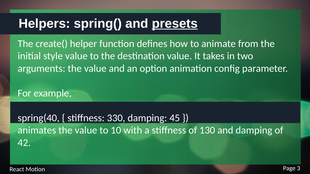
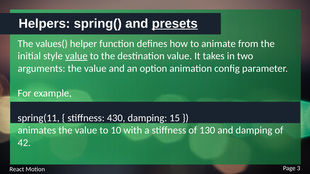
create(: create( -> values(
value at (76, 56) underline: none -> present
spring(40: spring(40 -> spring(11
330: 330 -> 430
45: 45 -> 15
